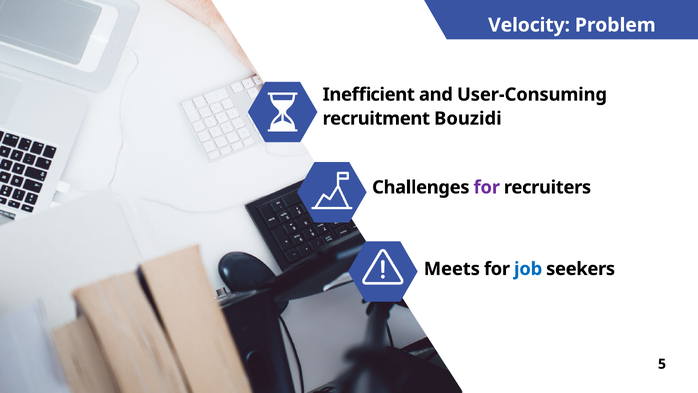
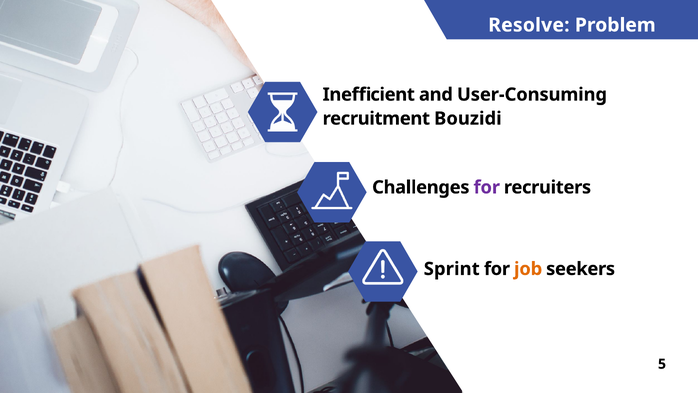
Velocity: Velocity -> Resolve
Meets: Meets -> Sprint
job colour: blue -> orange
